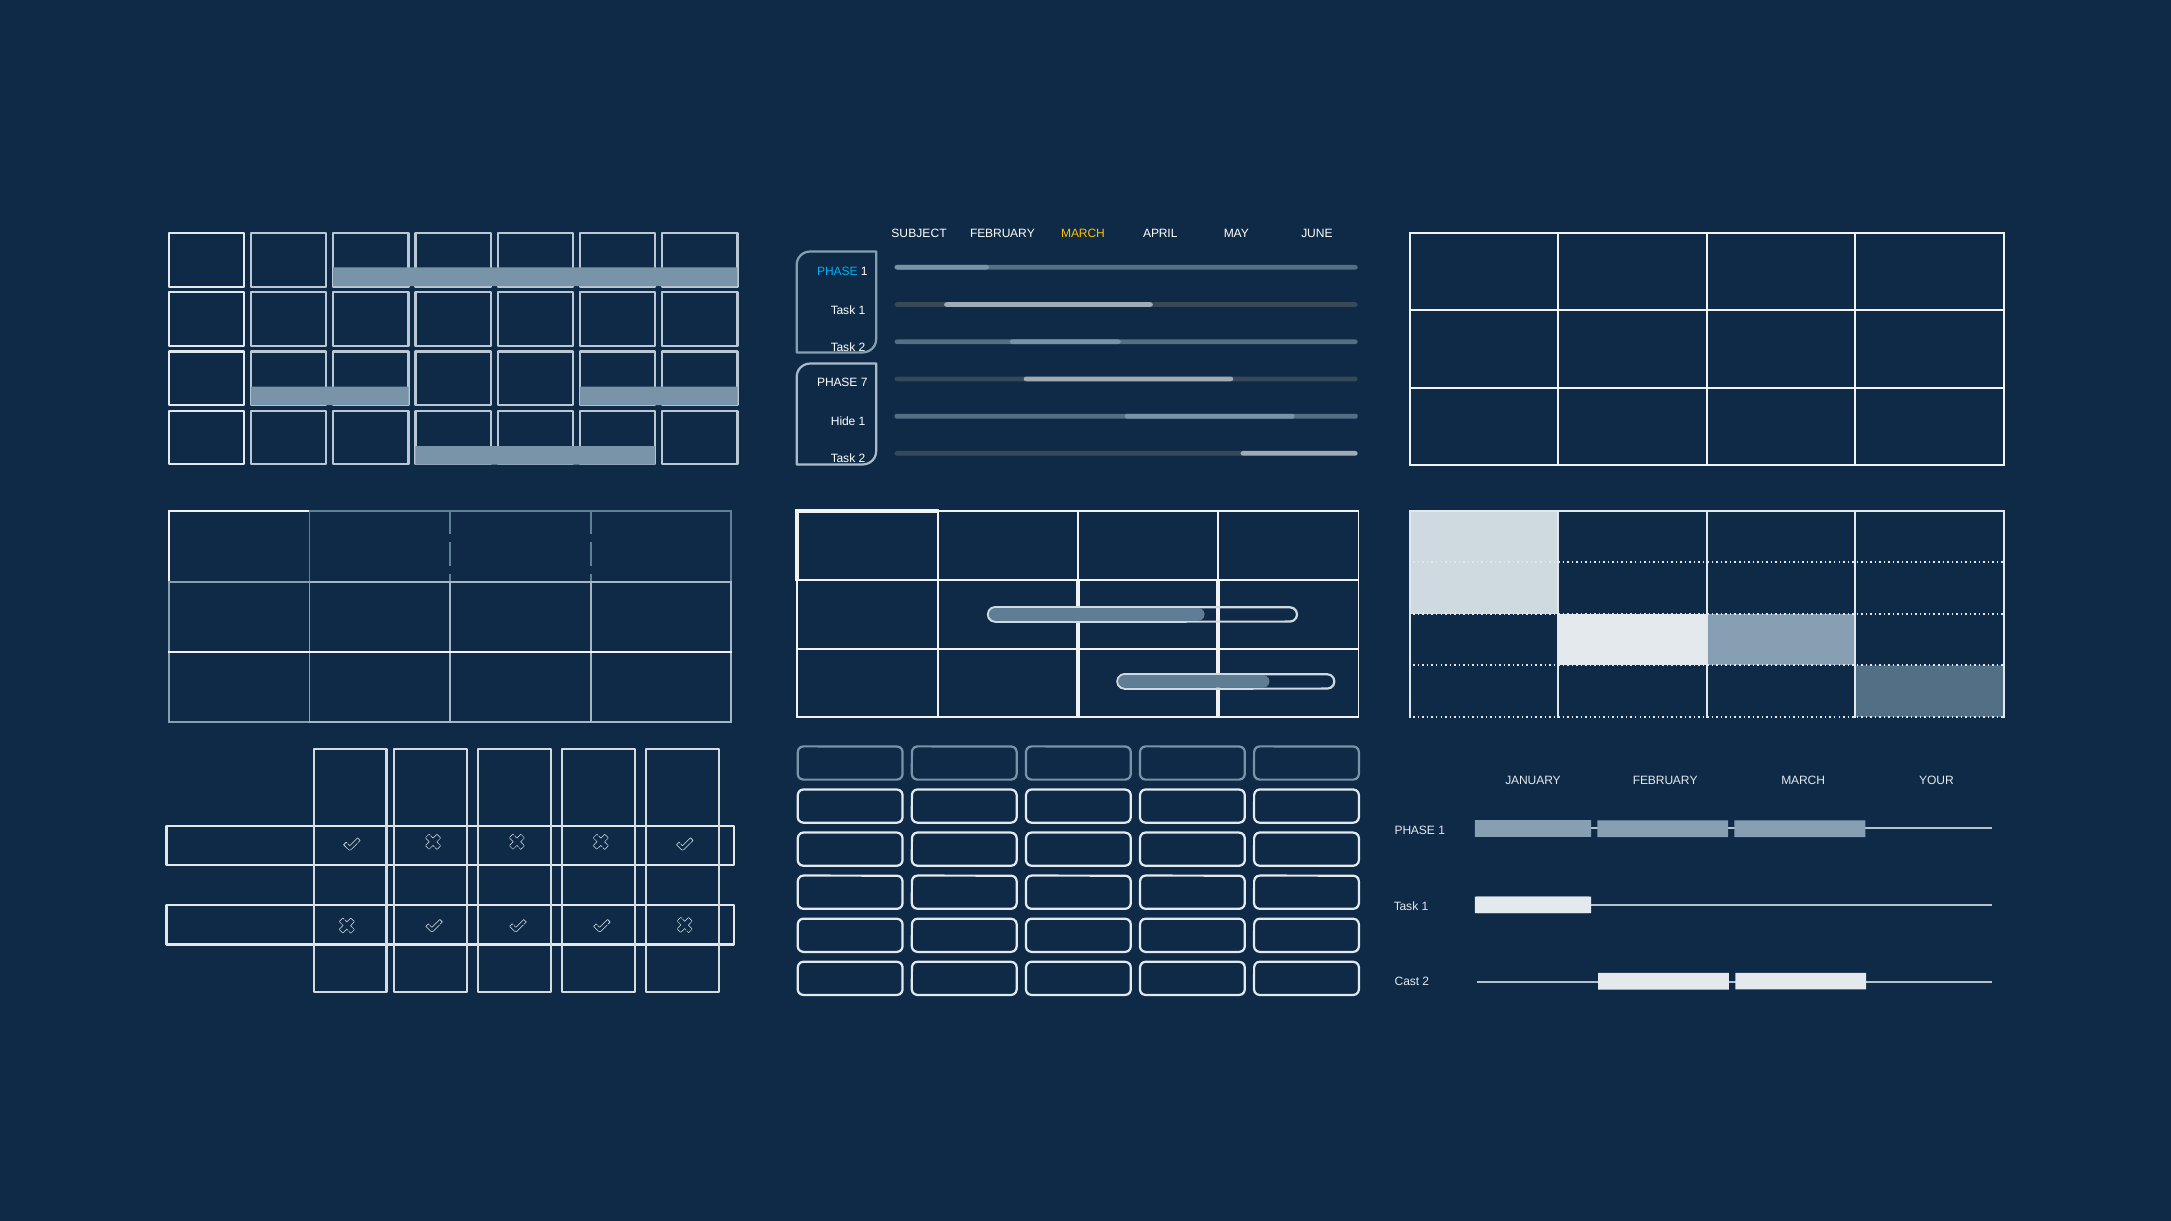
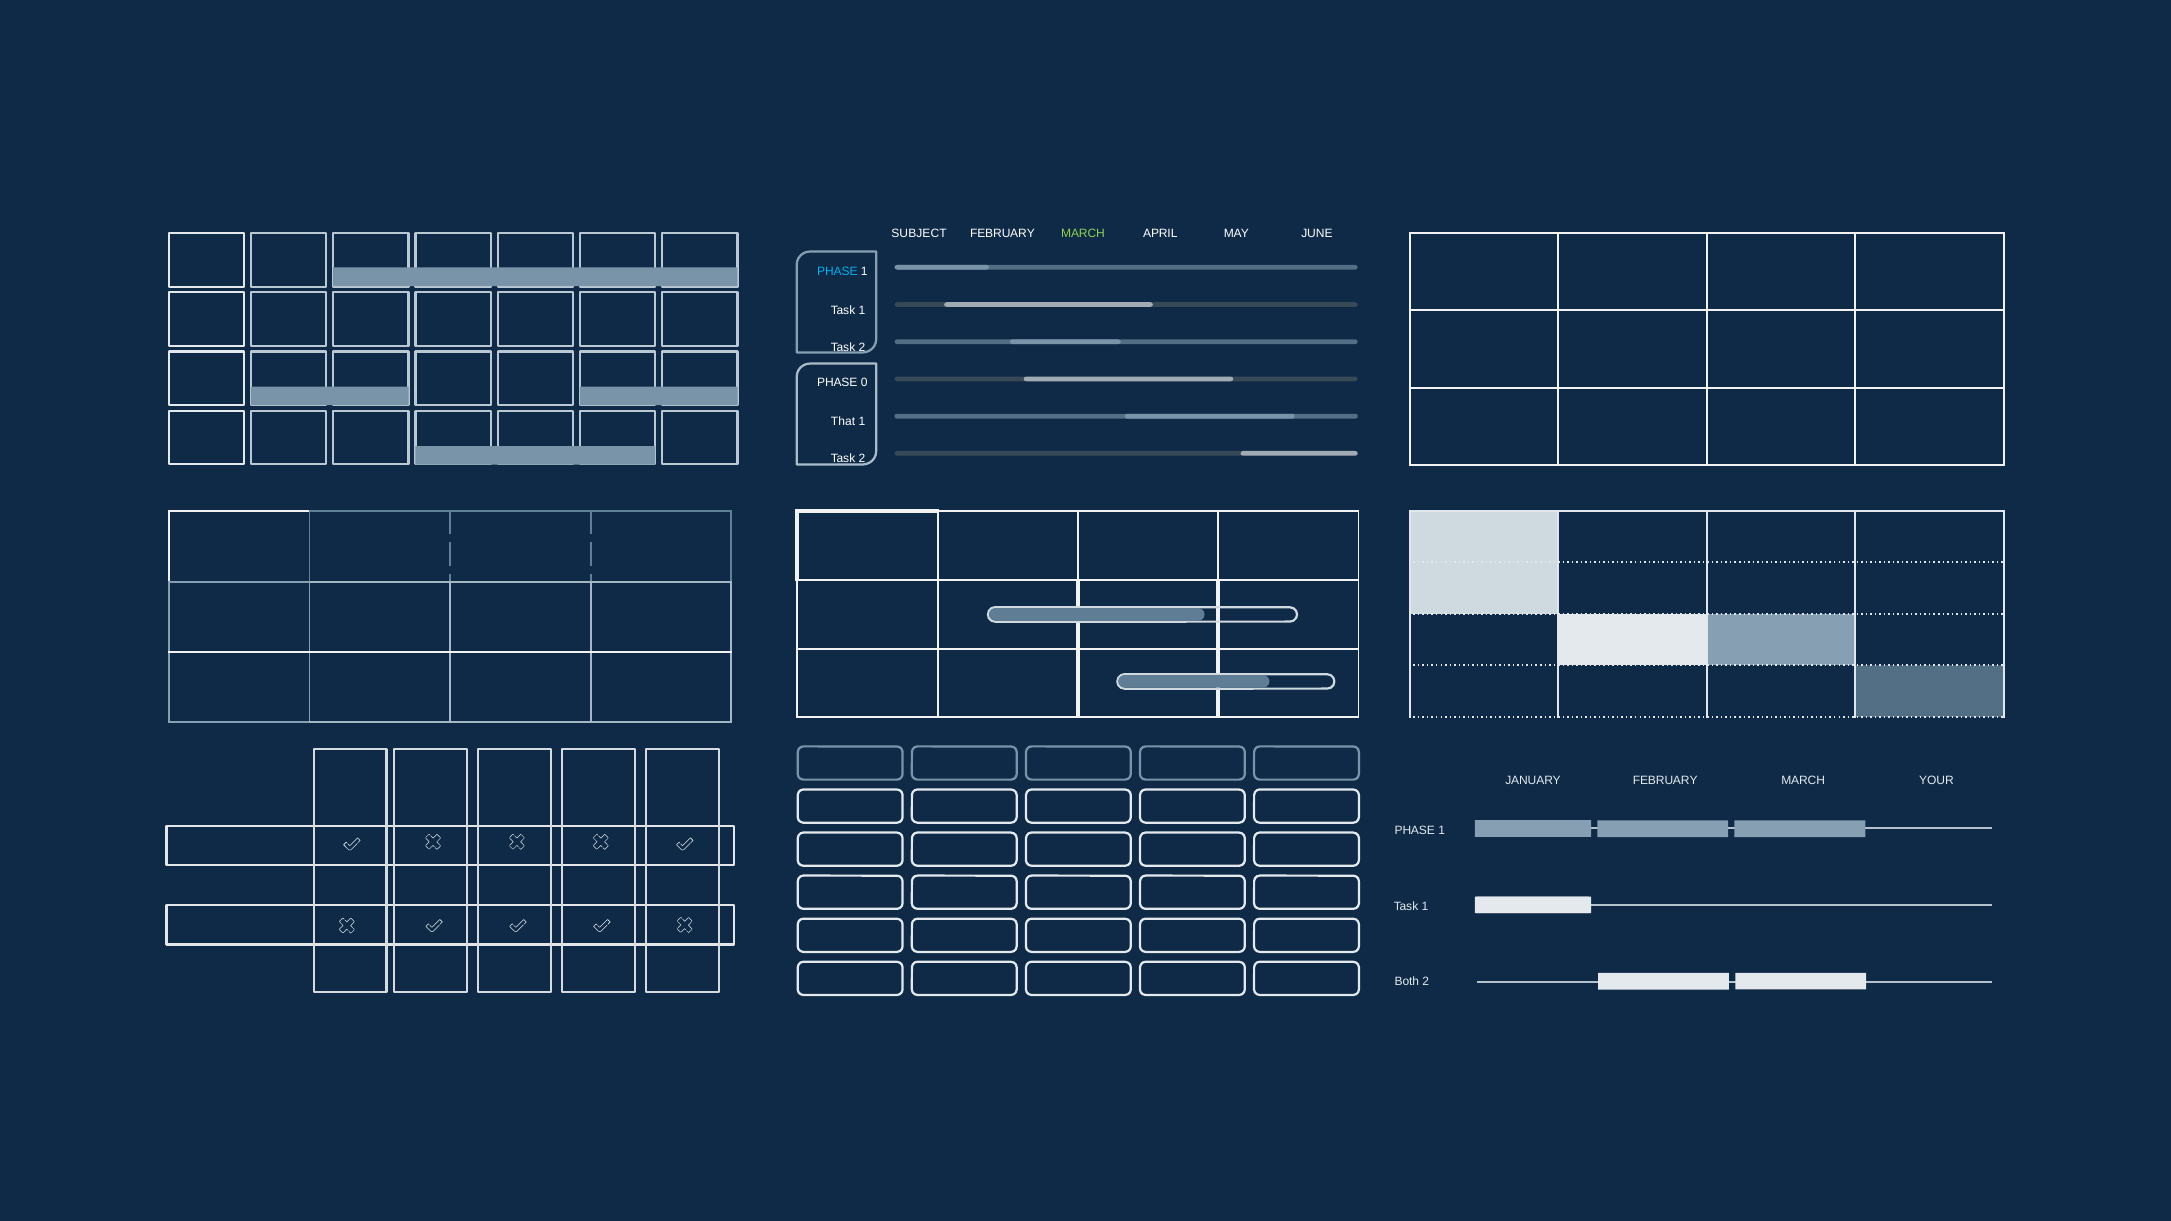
MARCH at (1083, 234) colour: yellow -> light green
7: 7 -> 0
Hide: Hide -> That
Cast: Cast -> Both
